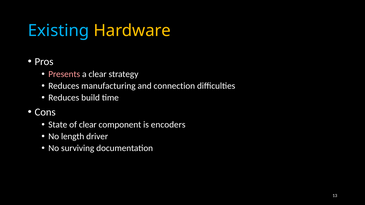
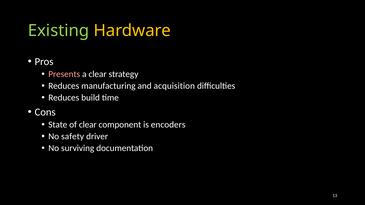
Existing colour: light blue -> light green
connection: connection -> acquisition
length: length -> safety
